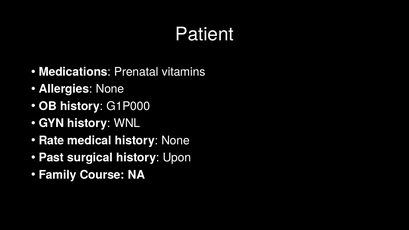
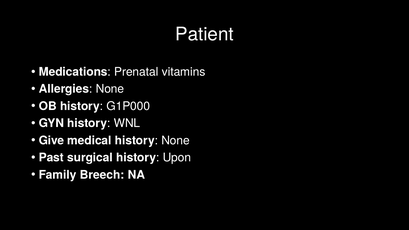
Rate: Rate -> Give
Course: Course -> Breech
